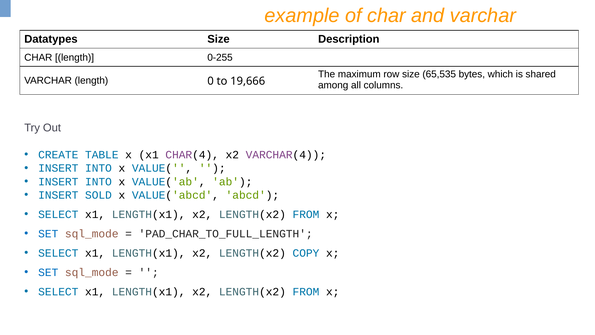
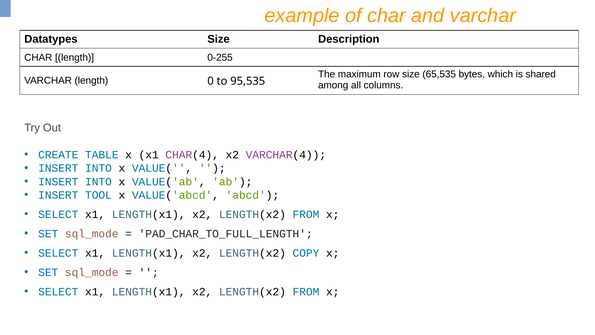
19,666: 19,666 -> 95,535
SOLD: SOLD -> TOOL
